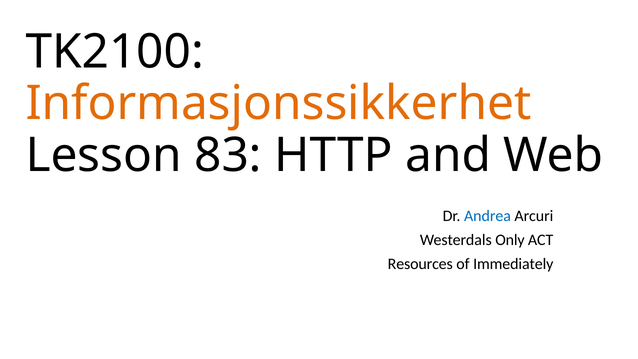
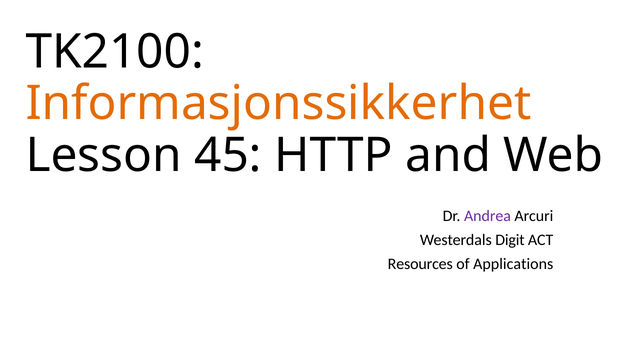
83: 83 -> 45
Andrea colour: blue -> purple
Only: Only -> Digit
Immediately: Immediately -> Applications
